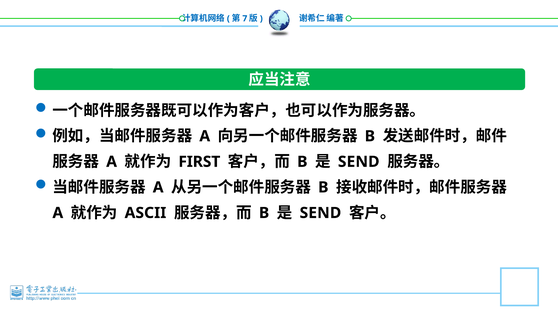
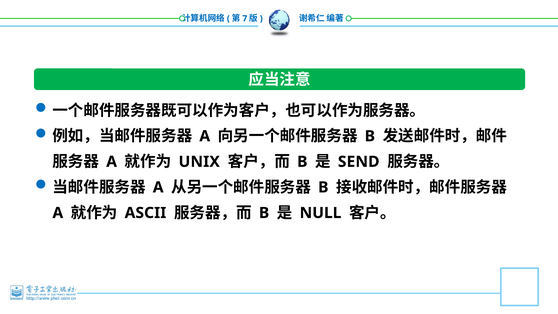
FIRST: FIRST -> UNIX
SEND at (320, 213): SEND -> NULL
